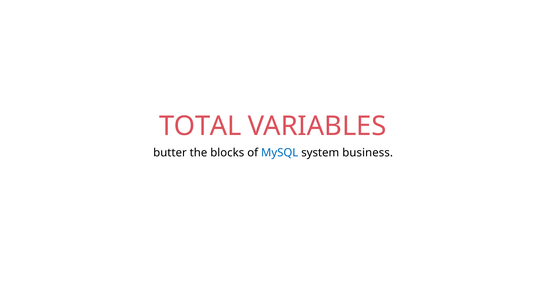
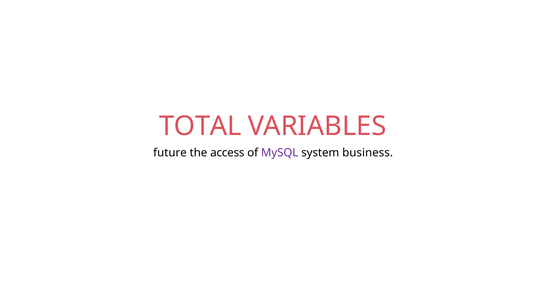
butter: butter -> future
blocks: blocks -> access
MySQL colour: blue -> purple
